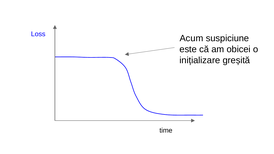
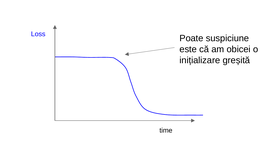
Acum: Acum -> Poate
